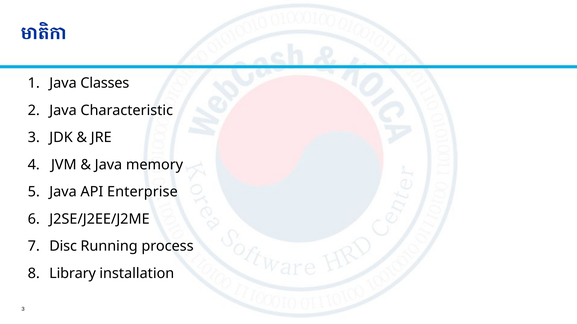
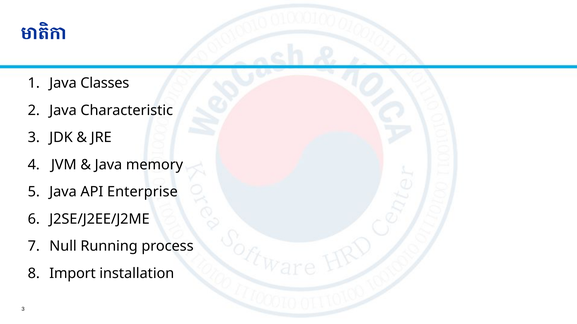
Disc: Disc -> Null
Library: Library -> Import
